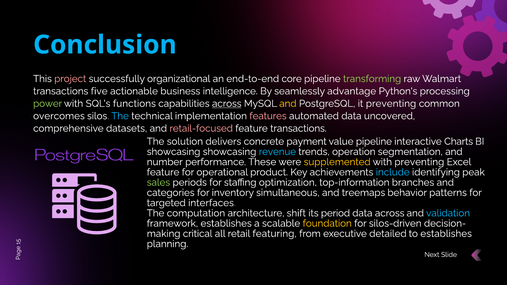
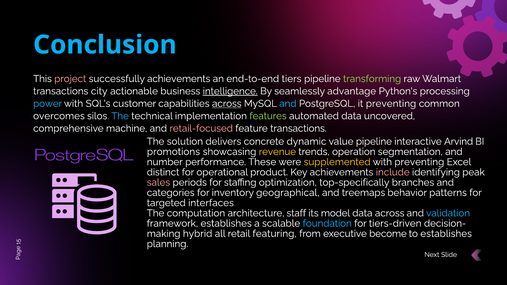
successfully organizational: organizational -> achievements
core: core -> tiers
five: five -> city
intelligence underline: none -> present
power colour: light green -> light blue
functions: functions -> customer
and at (288, 104) colour: yellow -> light blue
features colour: pink -> light green
datasets: datasets -> machine
payment: payment -> dynamic
Charts: Charts -> Arvind
showcasing at (174, 152): showcasing -> promotions
revenue colour: light blue -> yellow
feature at (163, 172): feature -> distinct
include colour: light blue -> pink
sales colour: light green -> pink
top-information: top-information -> top-specifically
simultaneous: simultaneous -> geographical
shift: shift -> staff
period: period -> model
foundation colour: yellow -> light blue
silos-driven: silos-driven -> tiers-driven
critical: critical -> hybrid
detailed: detailed -> become
